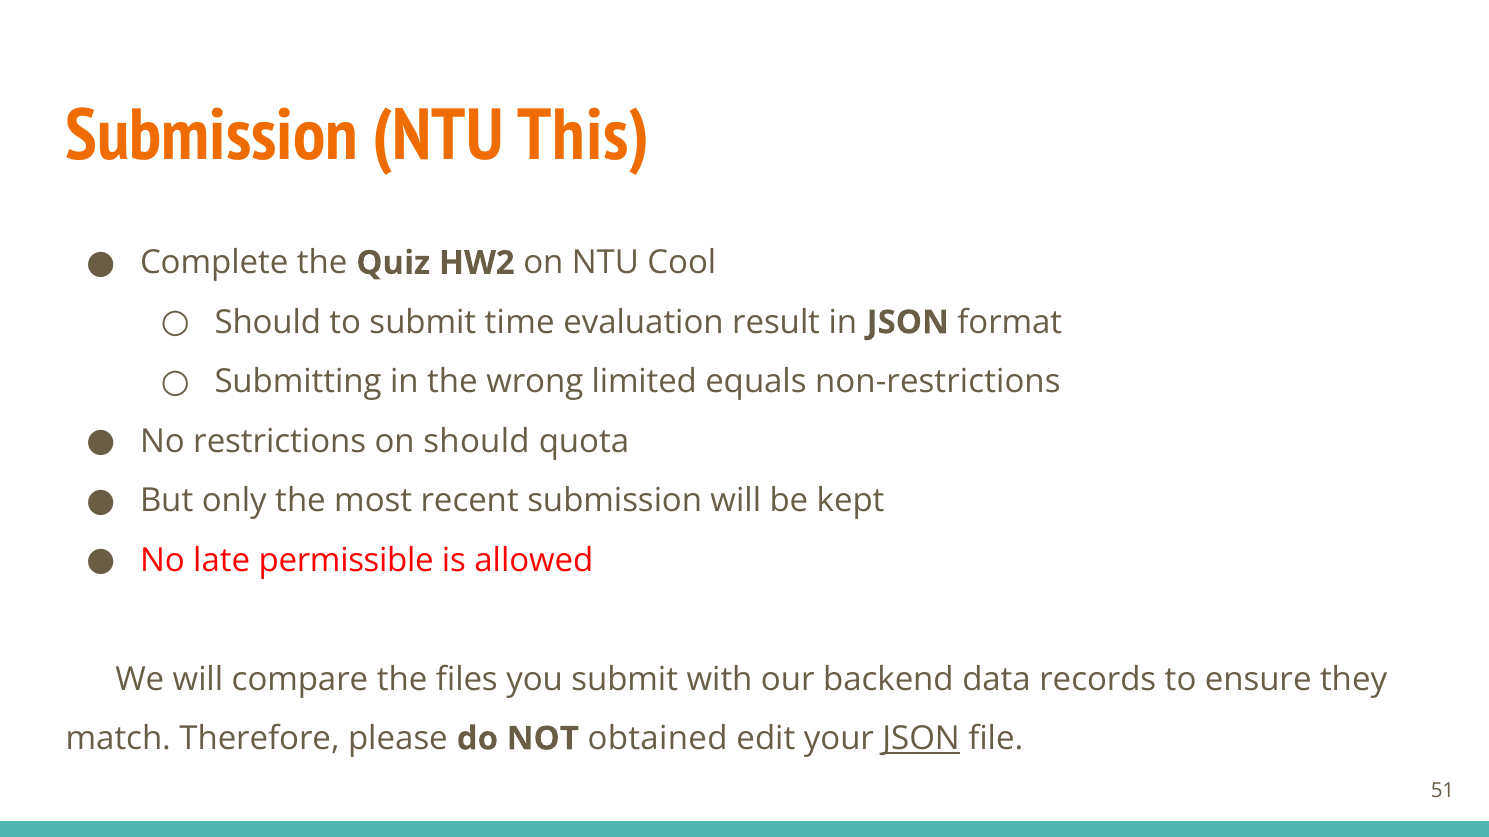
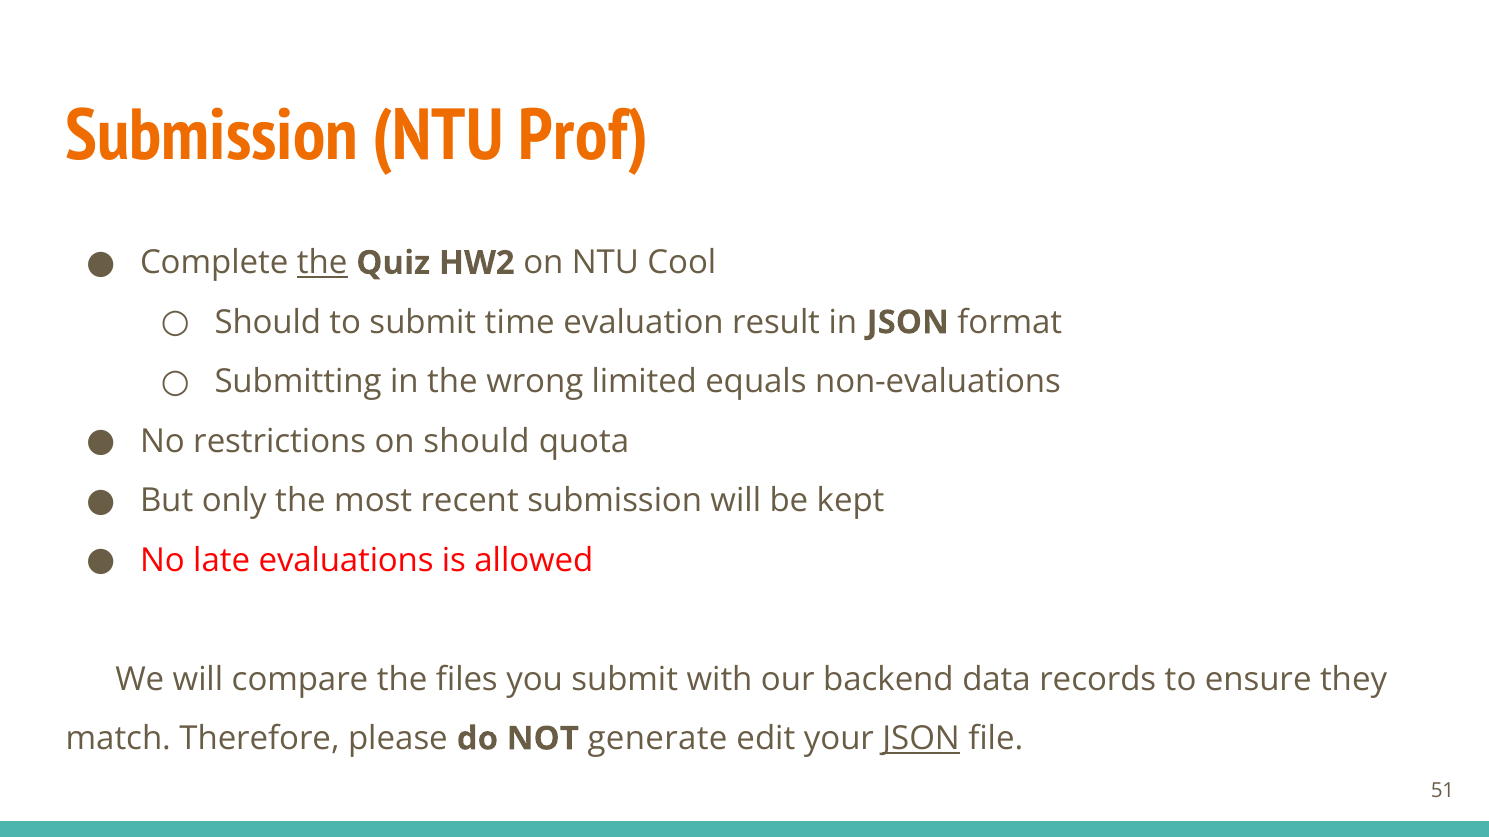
This: This -> Prof
the at (322, 263) underline: none -> present
non-restrictions: non-restrictions -> non-evaluations
permissible: permissible -> evaluations
obtained: obtained -> generate
